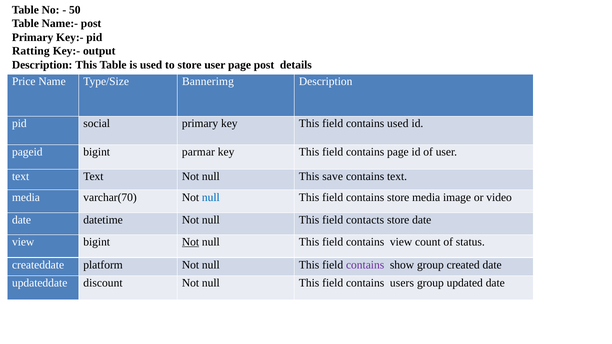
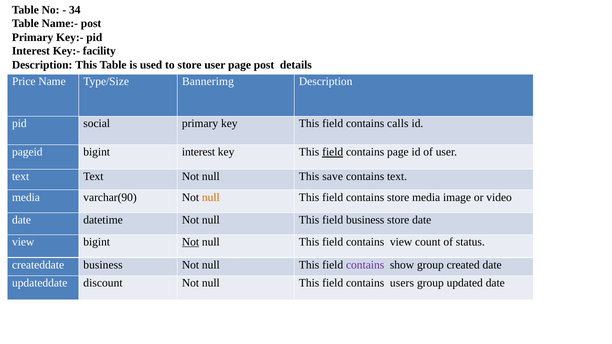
50: 50 -> 34
Ratting at (31, 51): Ratting -> Interest
output: output -> facility
contains used: used -> calls
bigint parmar: parmar -> interest
field at (333, 152) underline: none -> present
varchar(70: varchar(70 -> varchar(90
null at (211, 197) colour: blue -> orange
field contacts: contacts -> business
createddate platform: platform -> business
